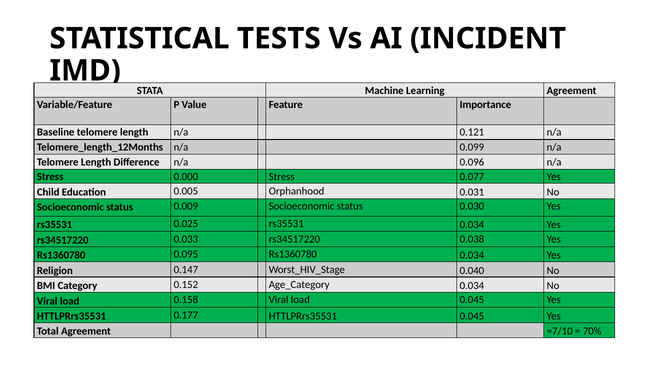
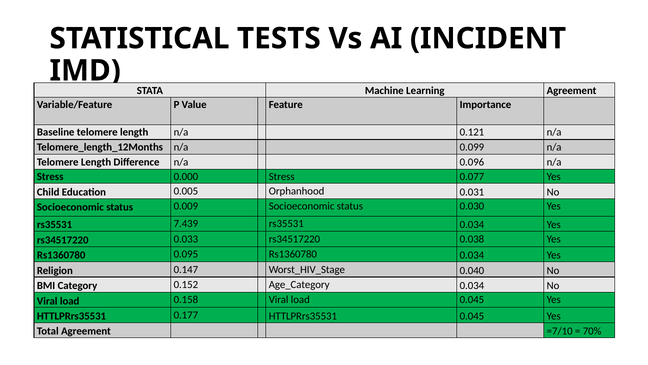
0.025: 0.025 -> 7.439
